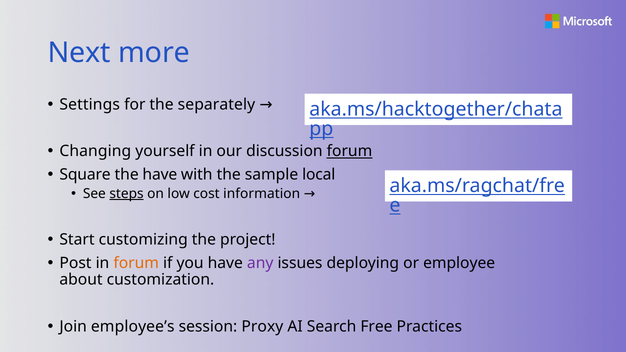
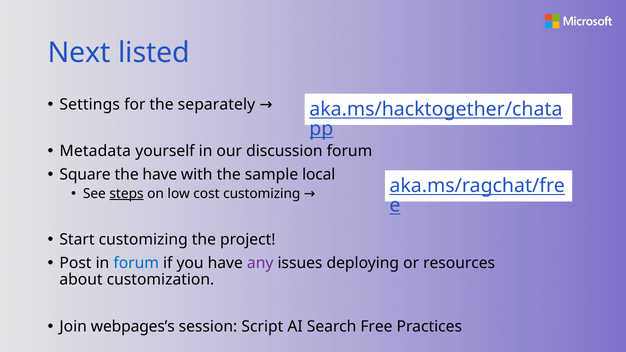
more: more -> listed
Changing: Changing -> Metadata
forum at (349, 151) underline: present -> none
cost information: information -> customizing
forum at (136, 263) colour: orange -> blue
employee: employee -> resources
employee’s: employee’s -> webpages’s
Proxy: Proxy -> Script
